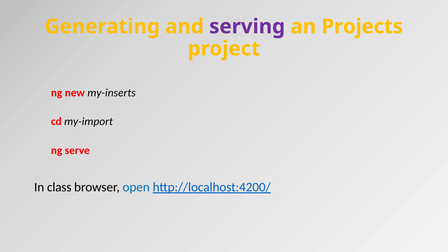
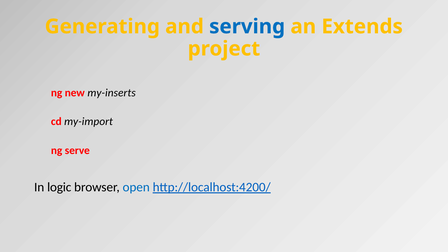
serving colour: purple -> blue
Projects: Projects -> Extends
class: class -> logic
